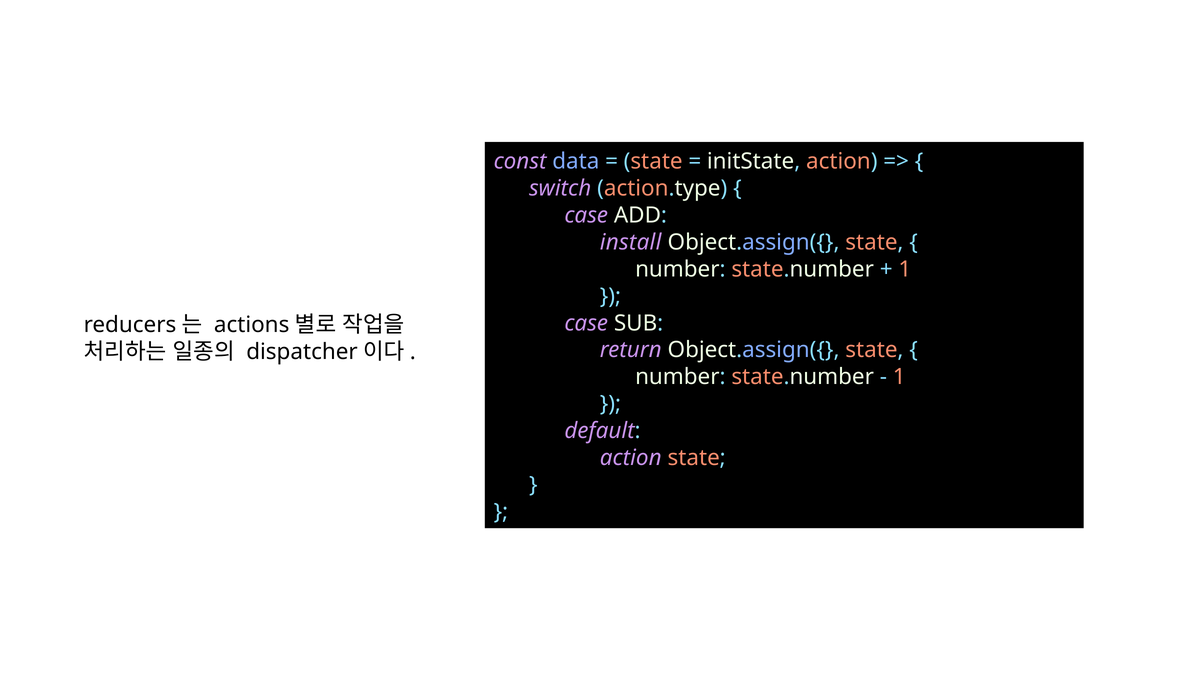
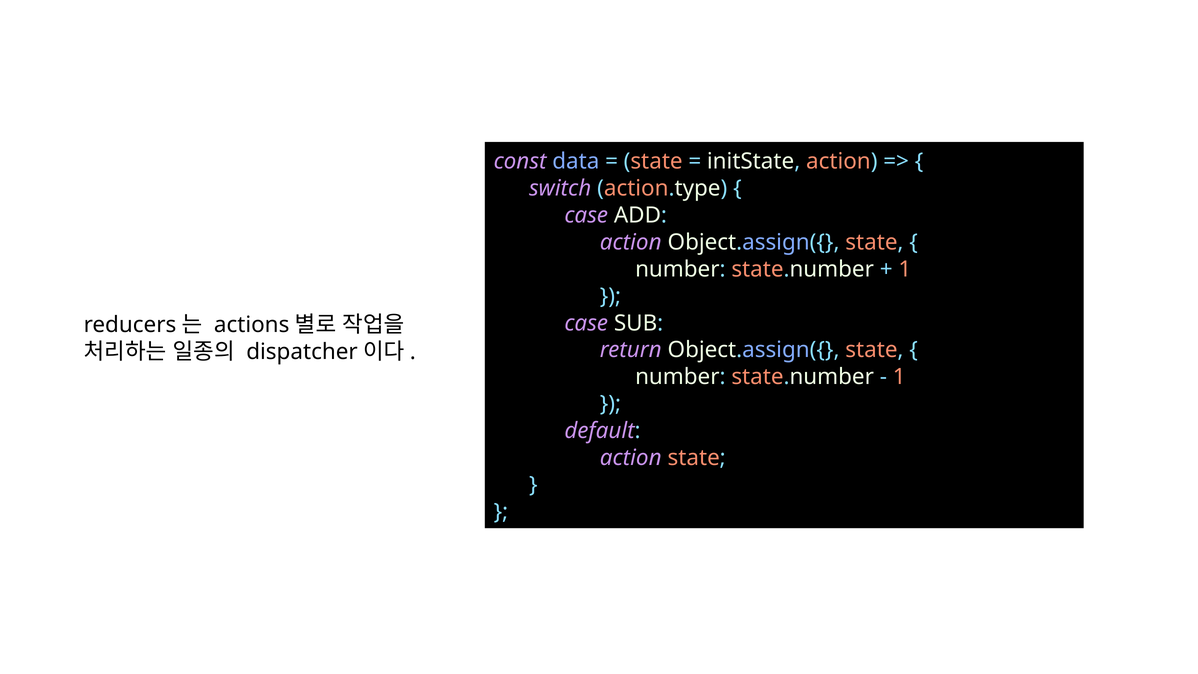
install at (631, 242): install -> action
